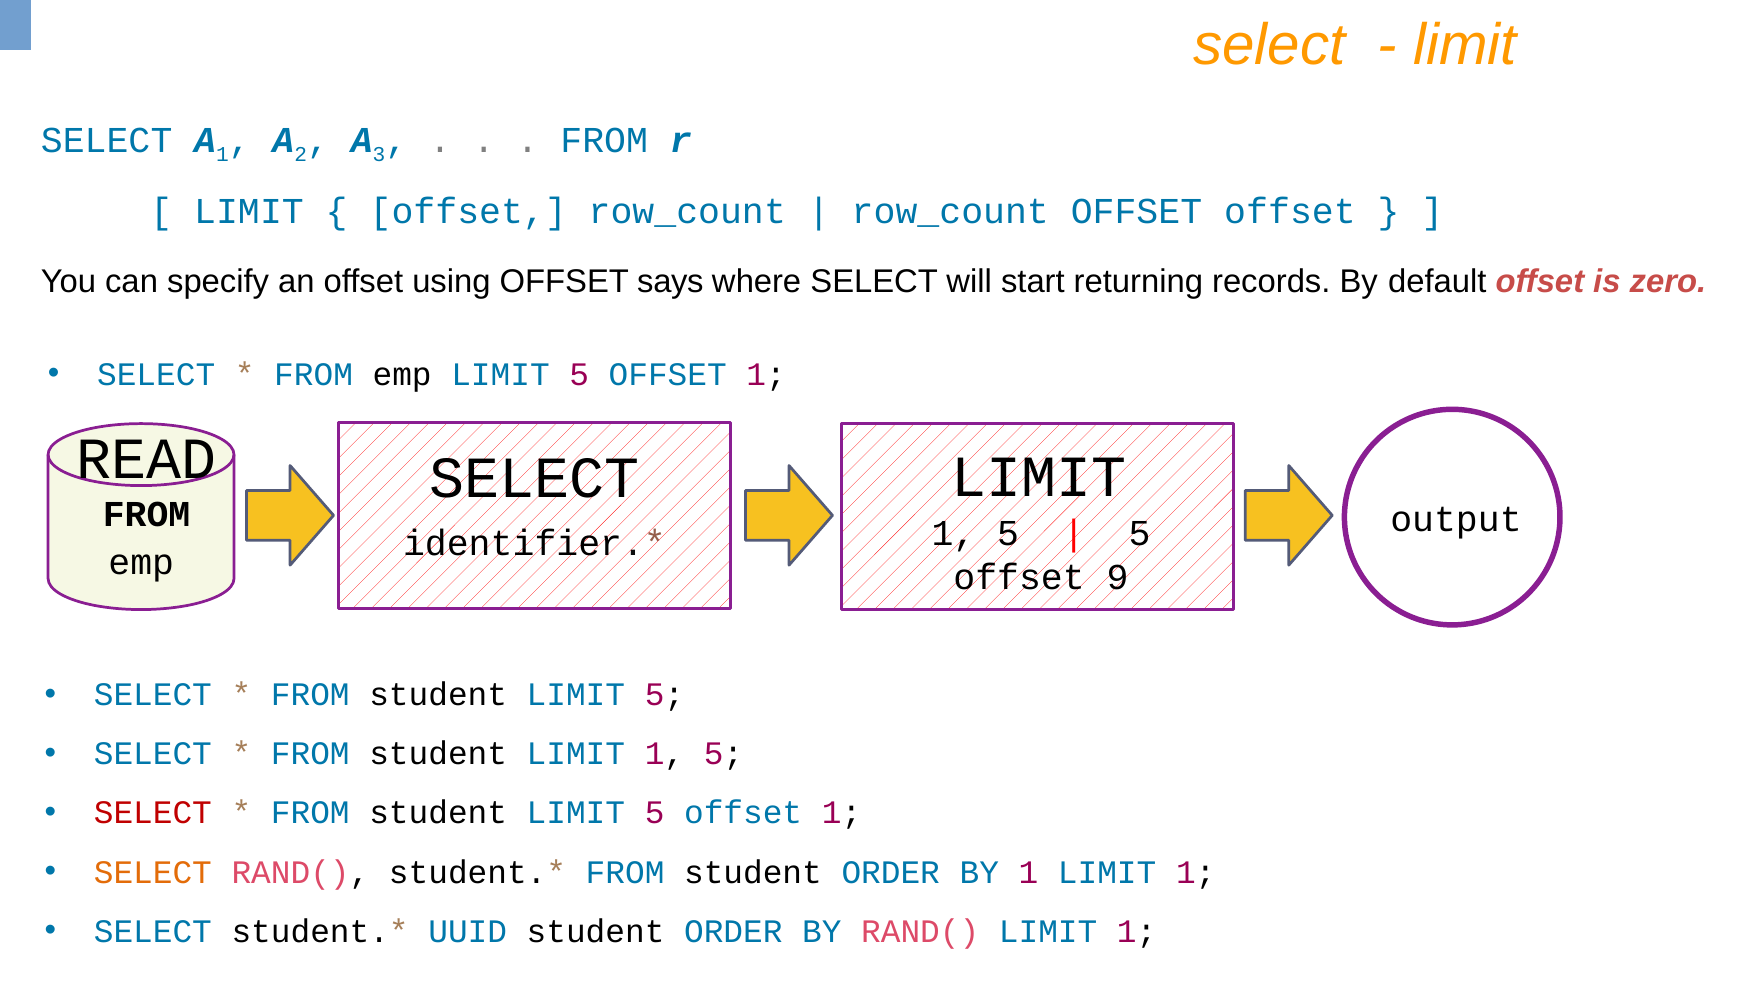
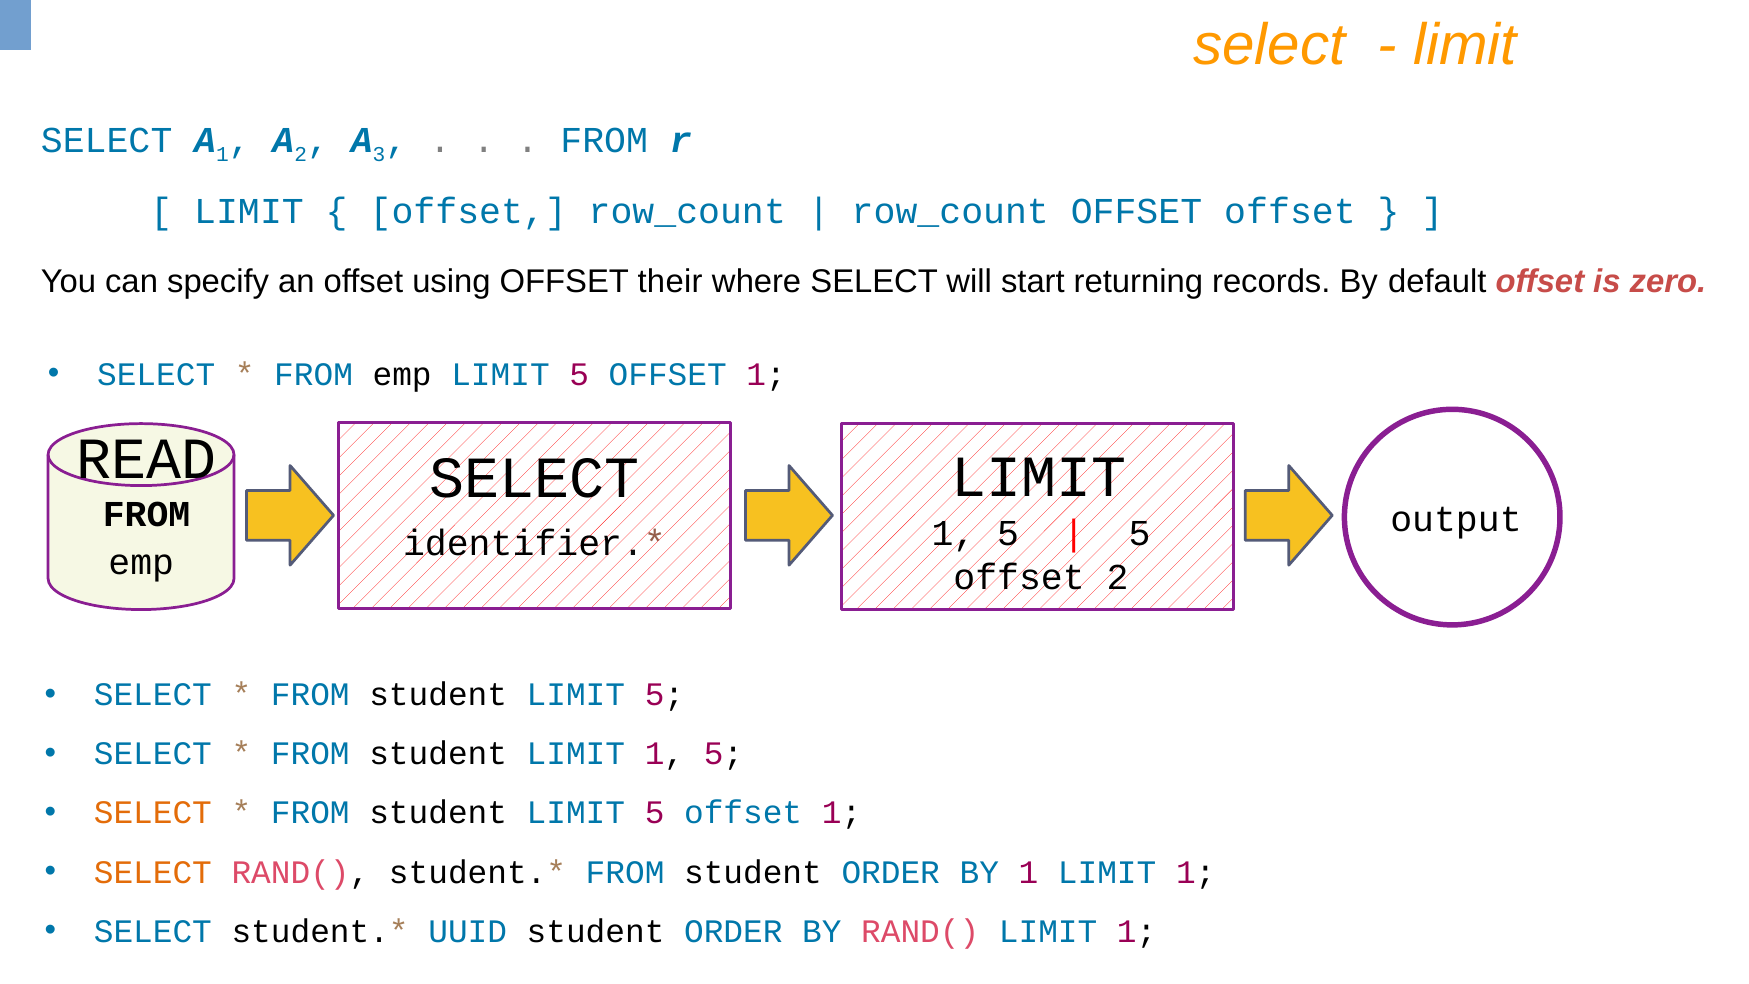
says: says -> their
offset 9: 9 -> 2
SELECT at (153, 813) colour: red -> orange
